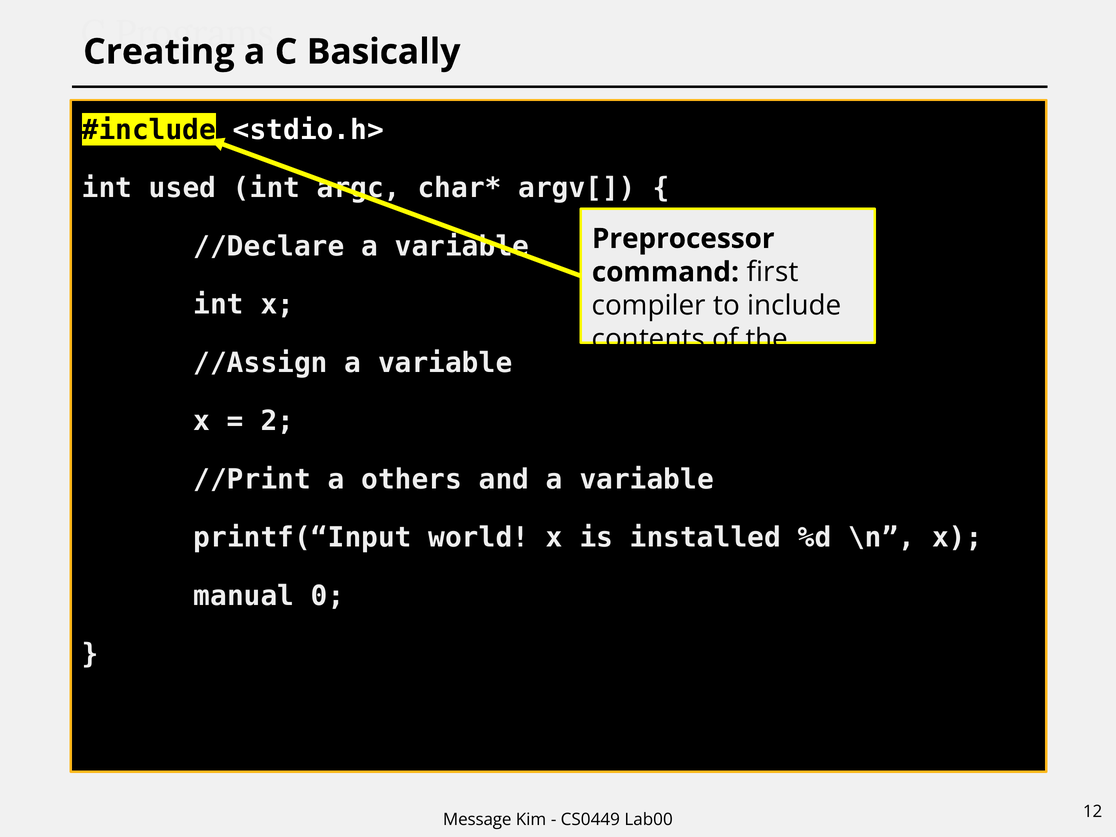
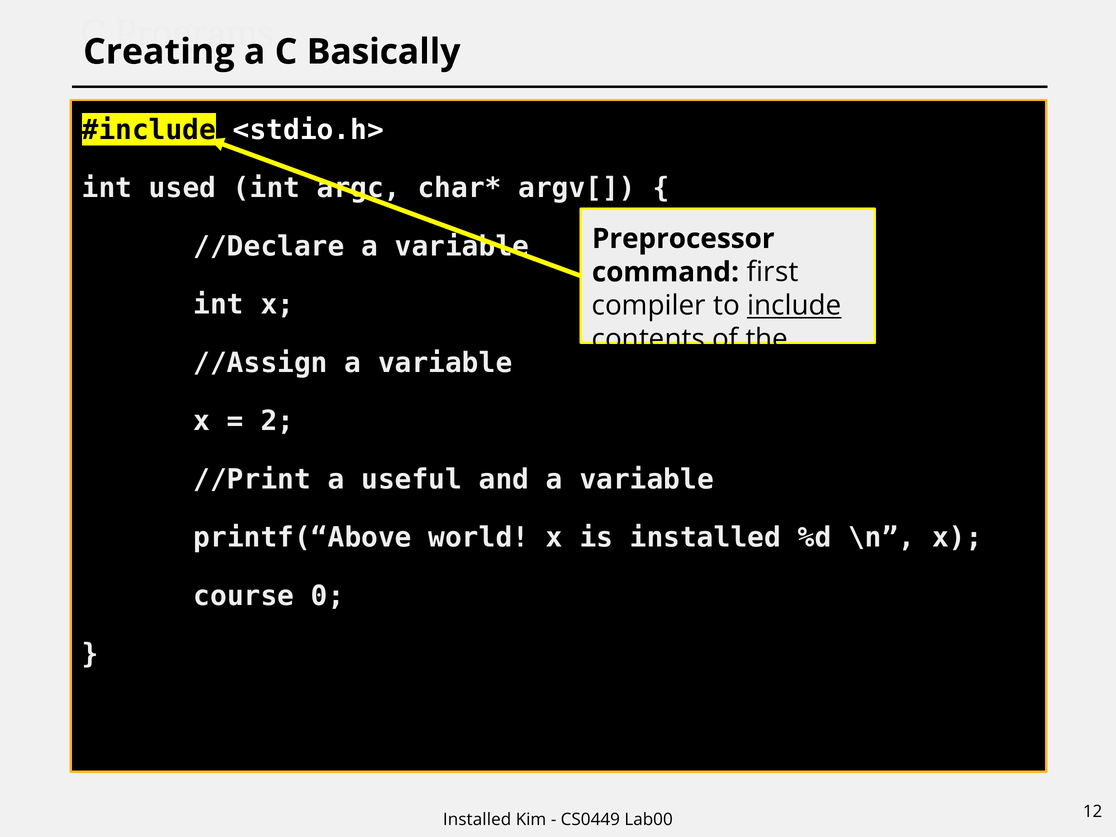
include underline: none -> present
others: others -> useful
printf(“Input: printf(“Input -> printf(“Above
manual: manual -> course
Message at (477, 820): Message -> Installed
